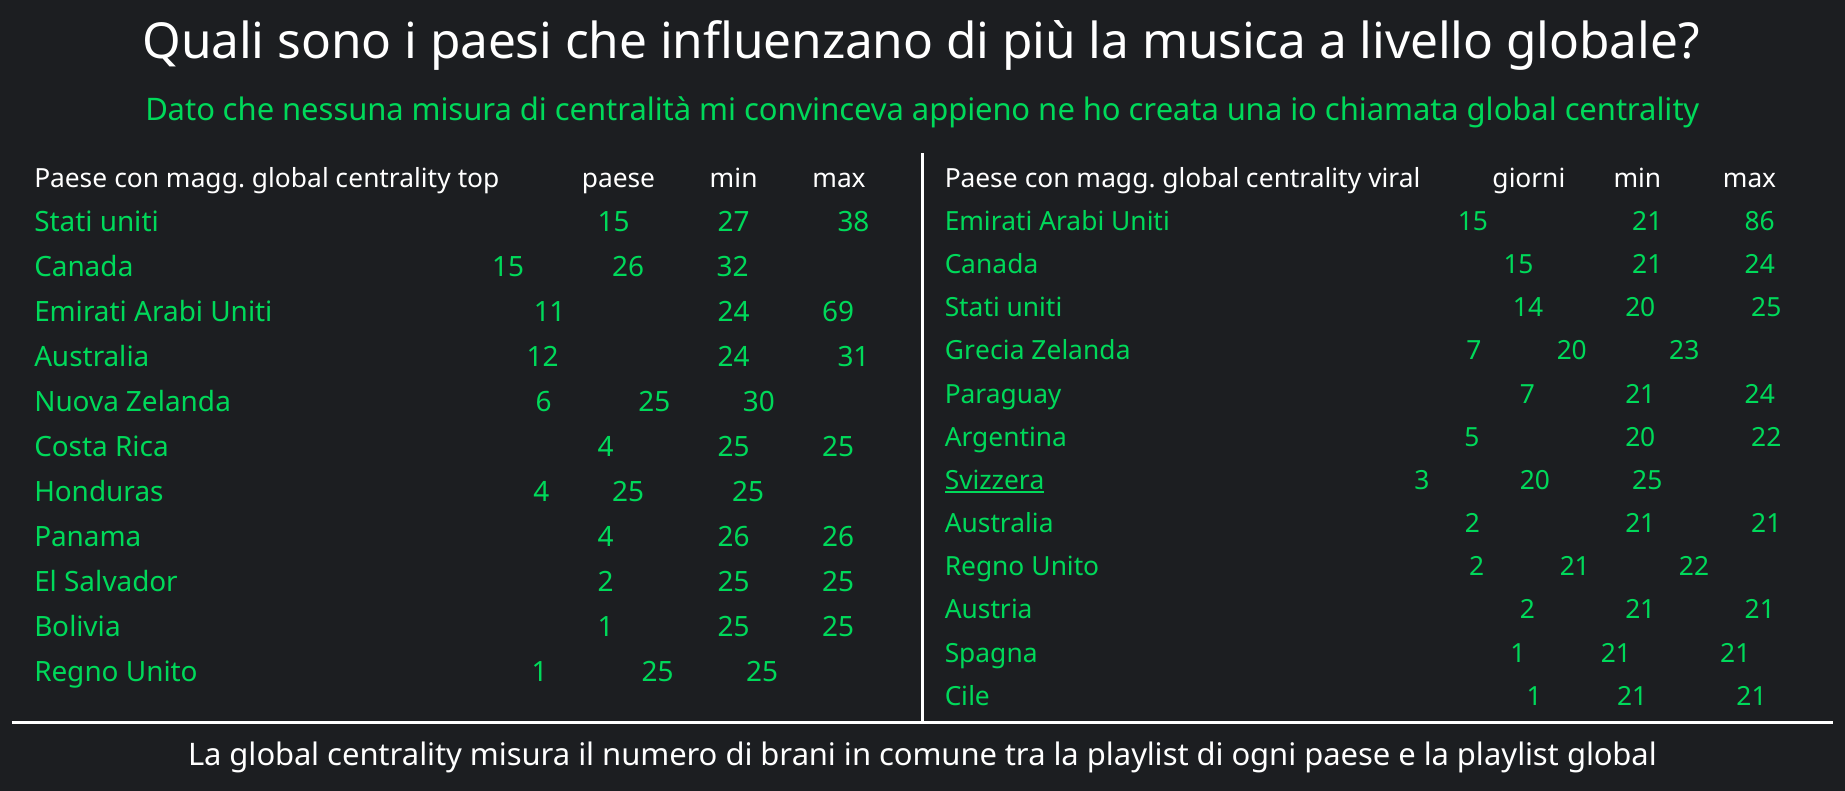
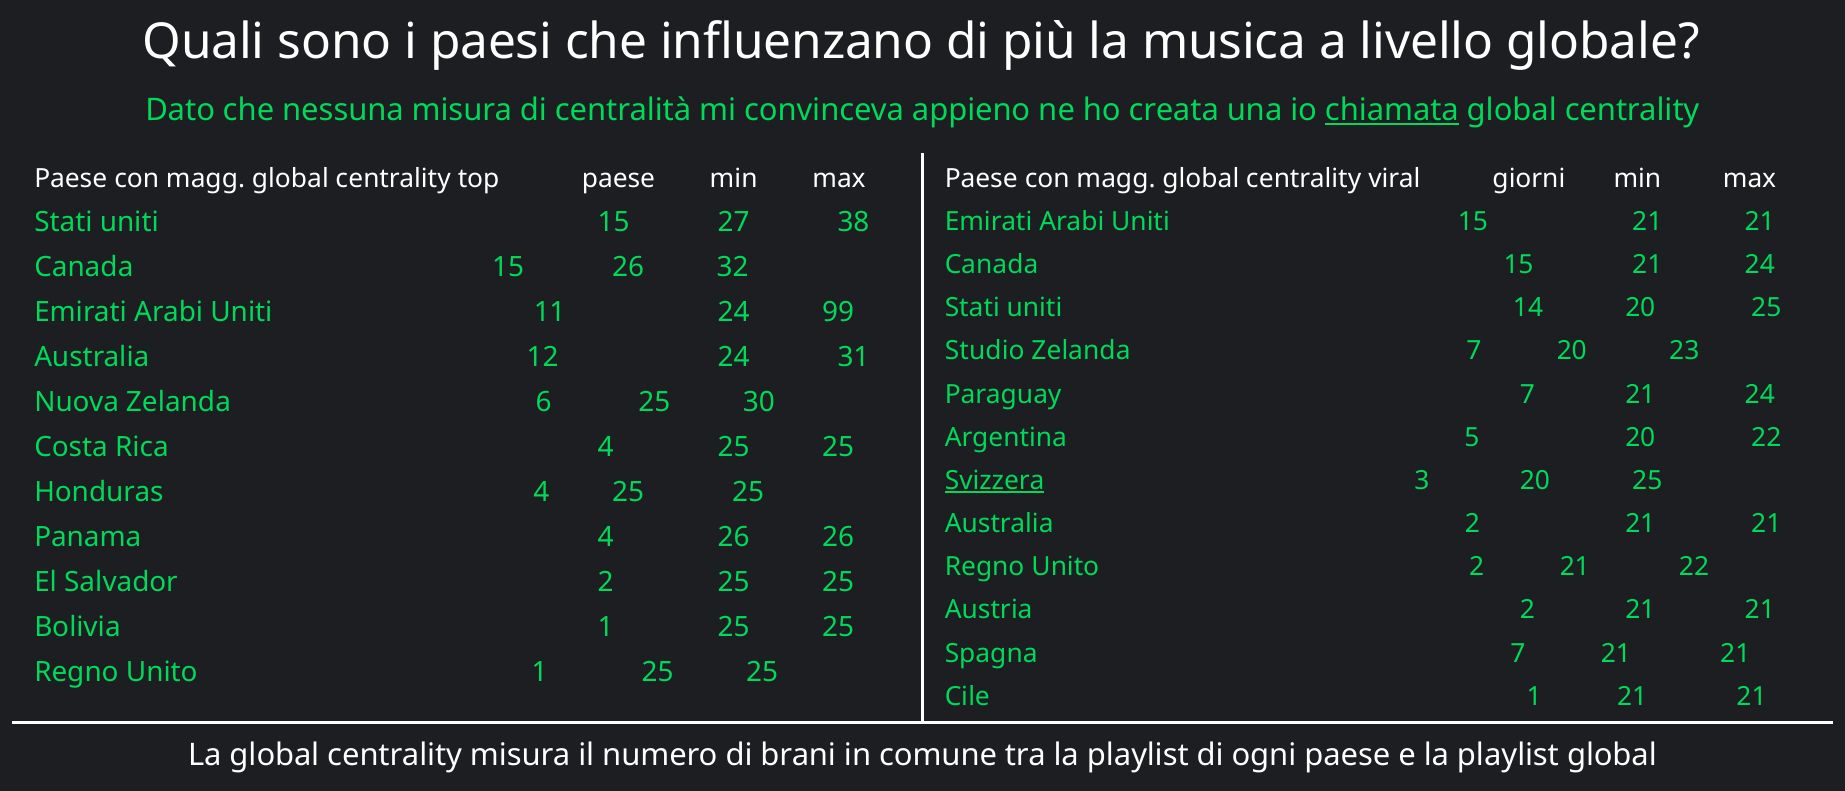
chiamata underline: none -> present
15 21 86: 86 -> 21
69: 69 -> 99
Grecia: Grecia -> Studio
Spagna 1: 1 -> 7
